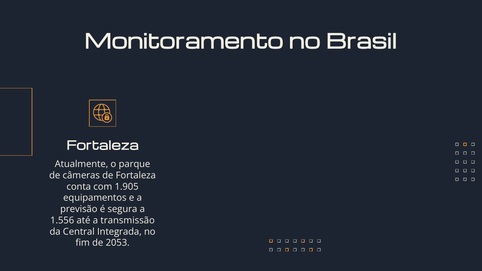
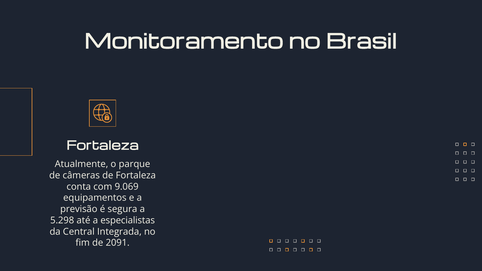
1.905: 1.905 -> 9.069
1.556: 1.556 -> 5.298
transmissão: transmissão -> especialistas
2053: 2053 -> 2091
